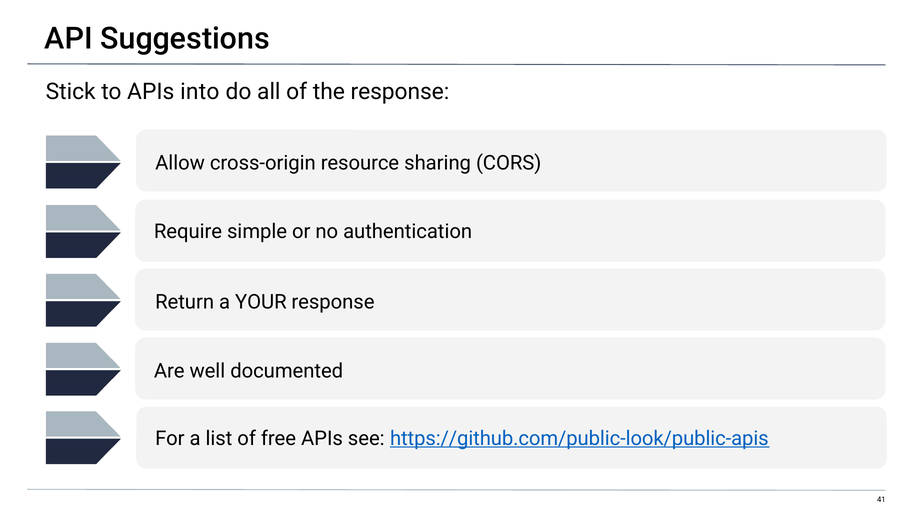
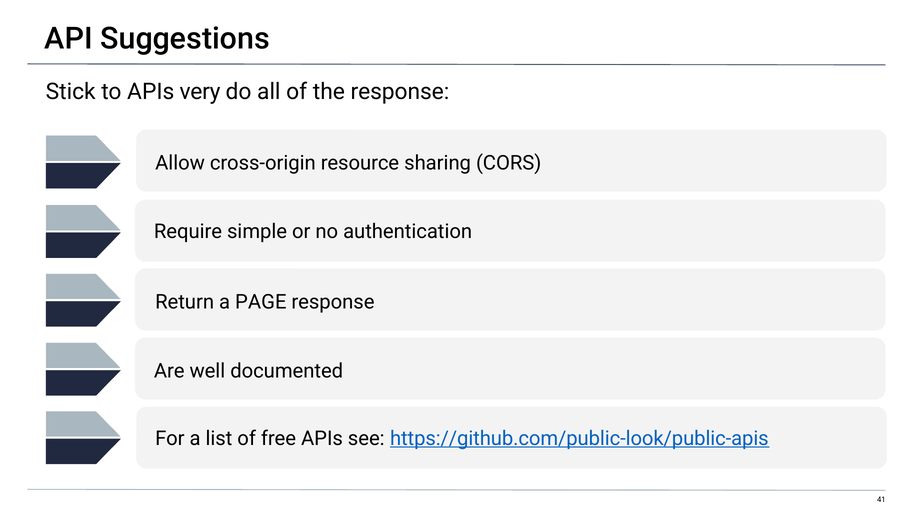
into: into -> very
YOUR: YOUR -> PAGE
